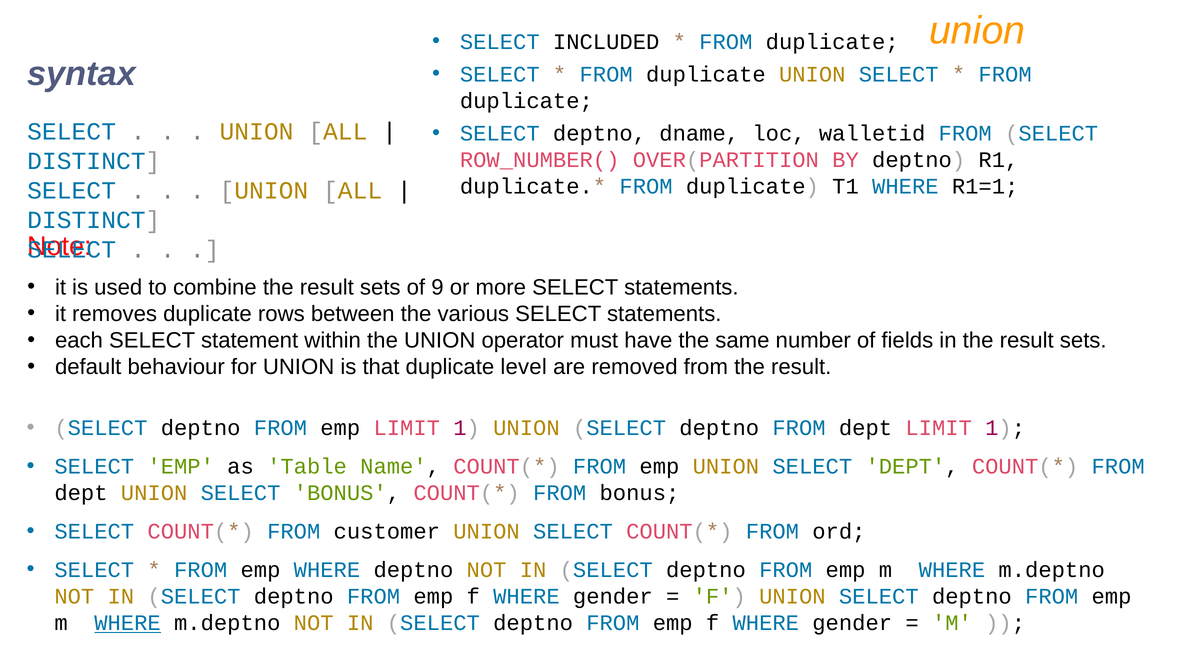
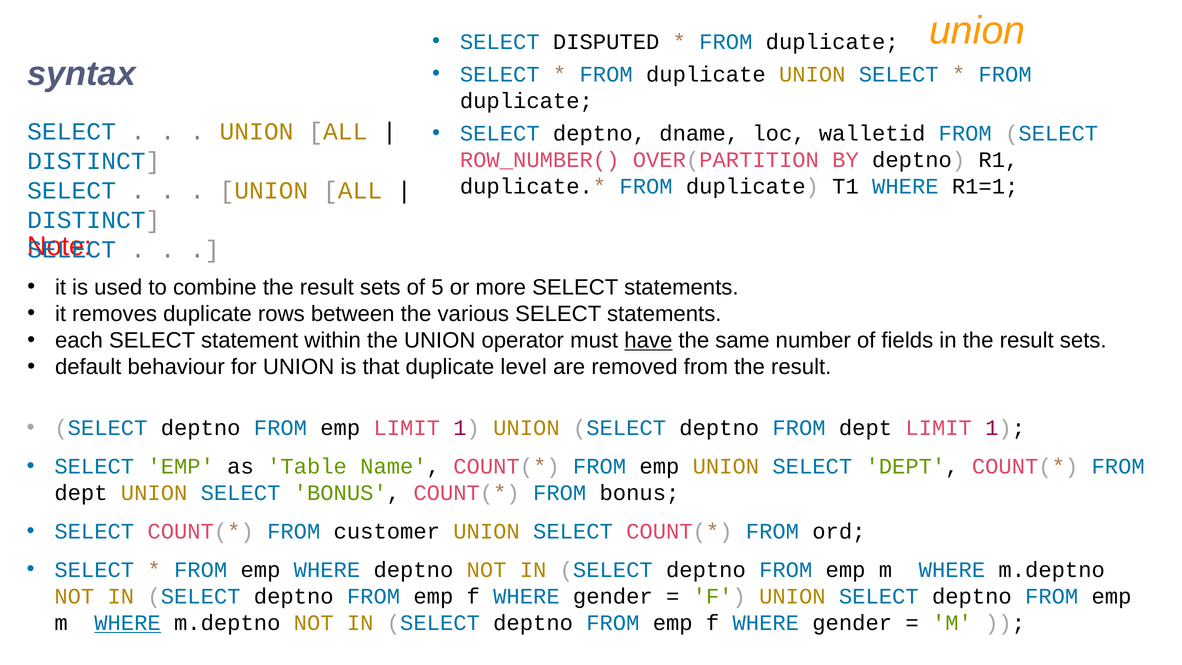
INCLUDED: INCLUDED -> DISPUTED
9: 9 -> 5
have underline: none -> present
